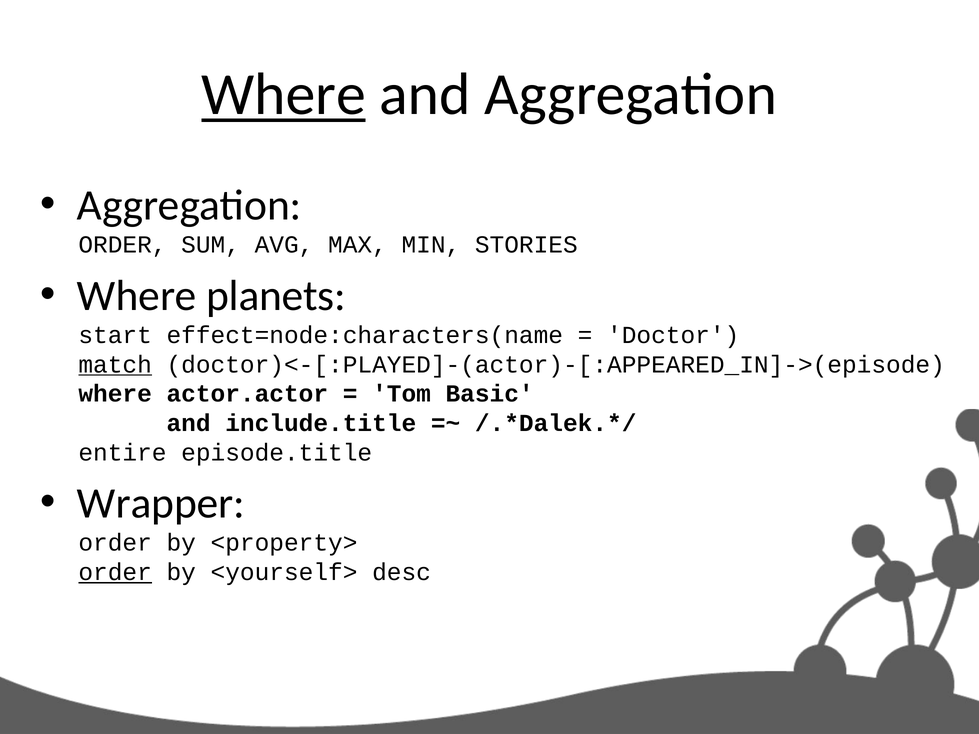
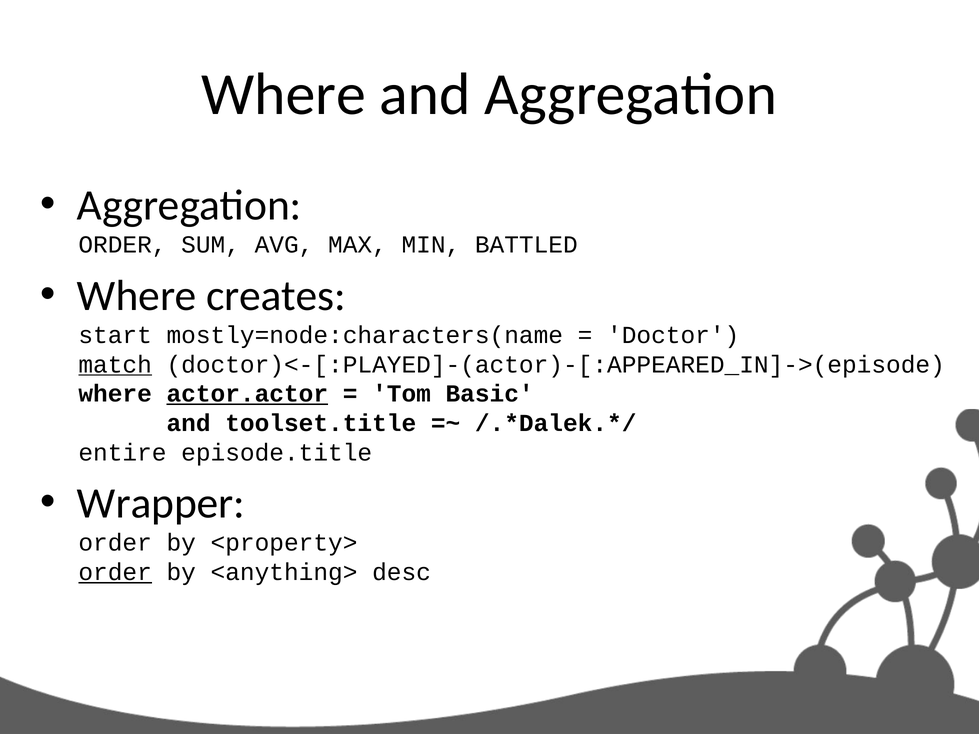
Where at (284, 95) underline: present -> none
STORIES: STORIES -> BATTLED
planets: planets -> creates
effect=node:characters(name: effect=node:characters(name -> mostly=node:characters(name
actor.actor underline: none -> present
include.title: include.title -> toolset.title
<yourself>: <yourself> -> <anything>
